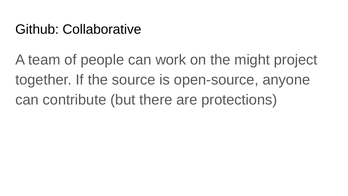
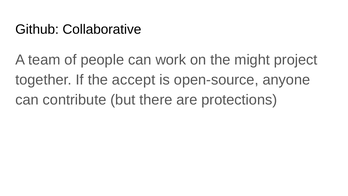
source: source -> accept
